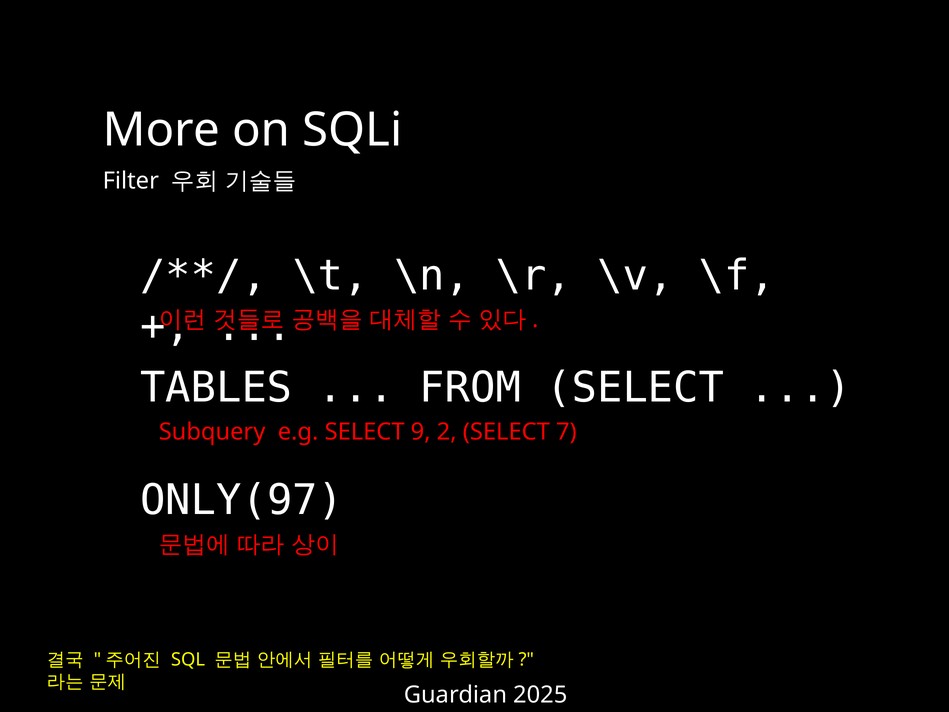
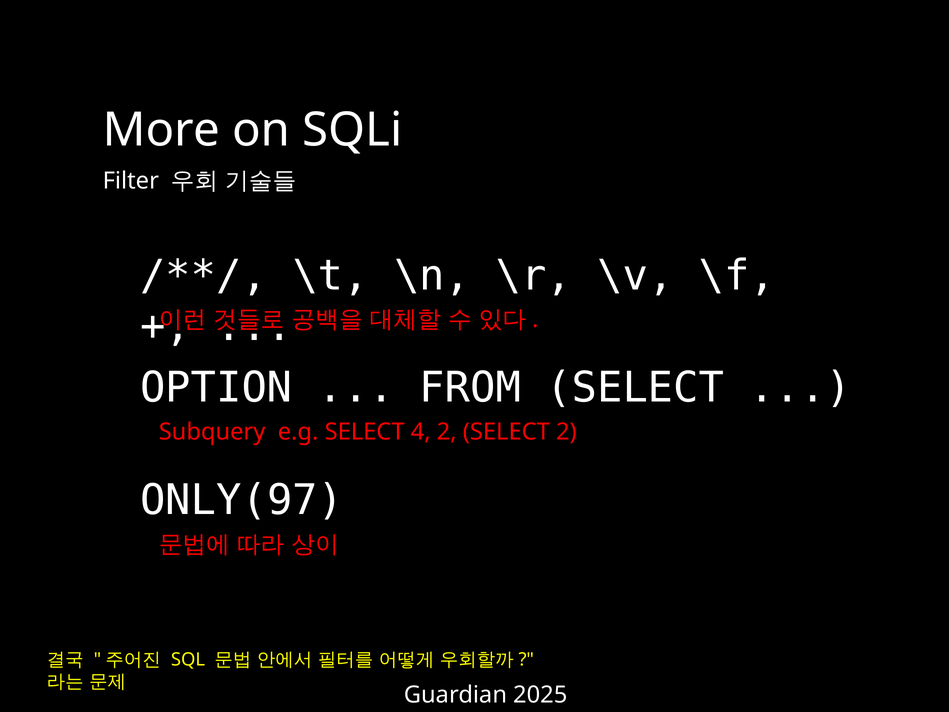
TABLES: TABLES -> OPTION
9: 9 -> 4
SELECT 7: 7 -> 2
